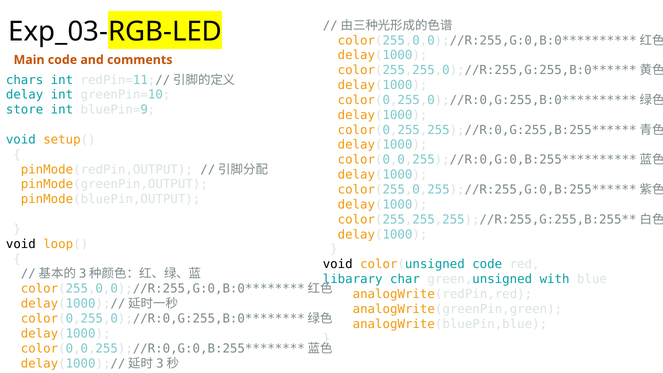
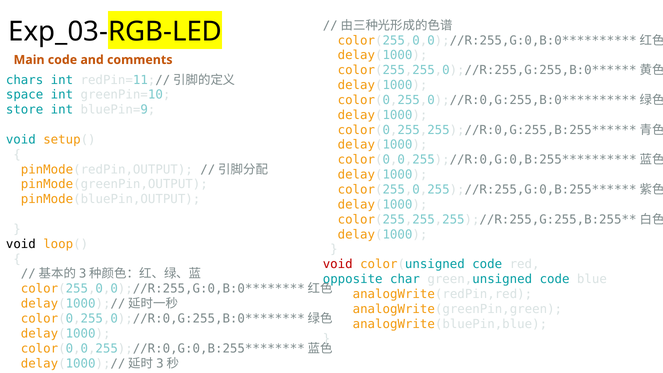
delay: delay -> space
void at (338, 264) colour: black -> red
libarary: libarary -> opposite
green,unsigned with: with -> code
